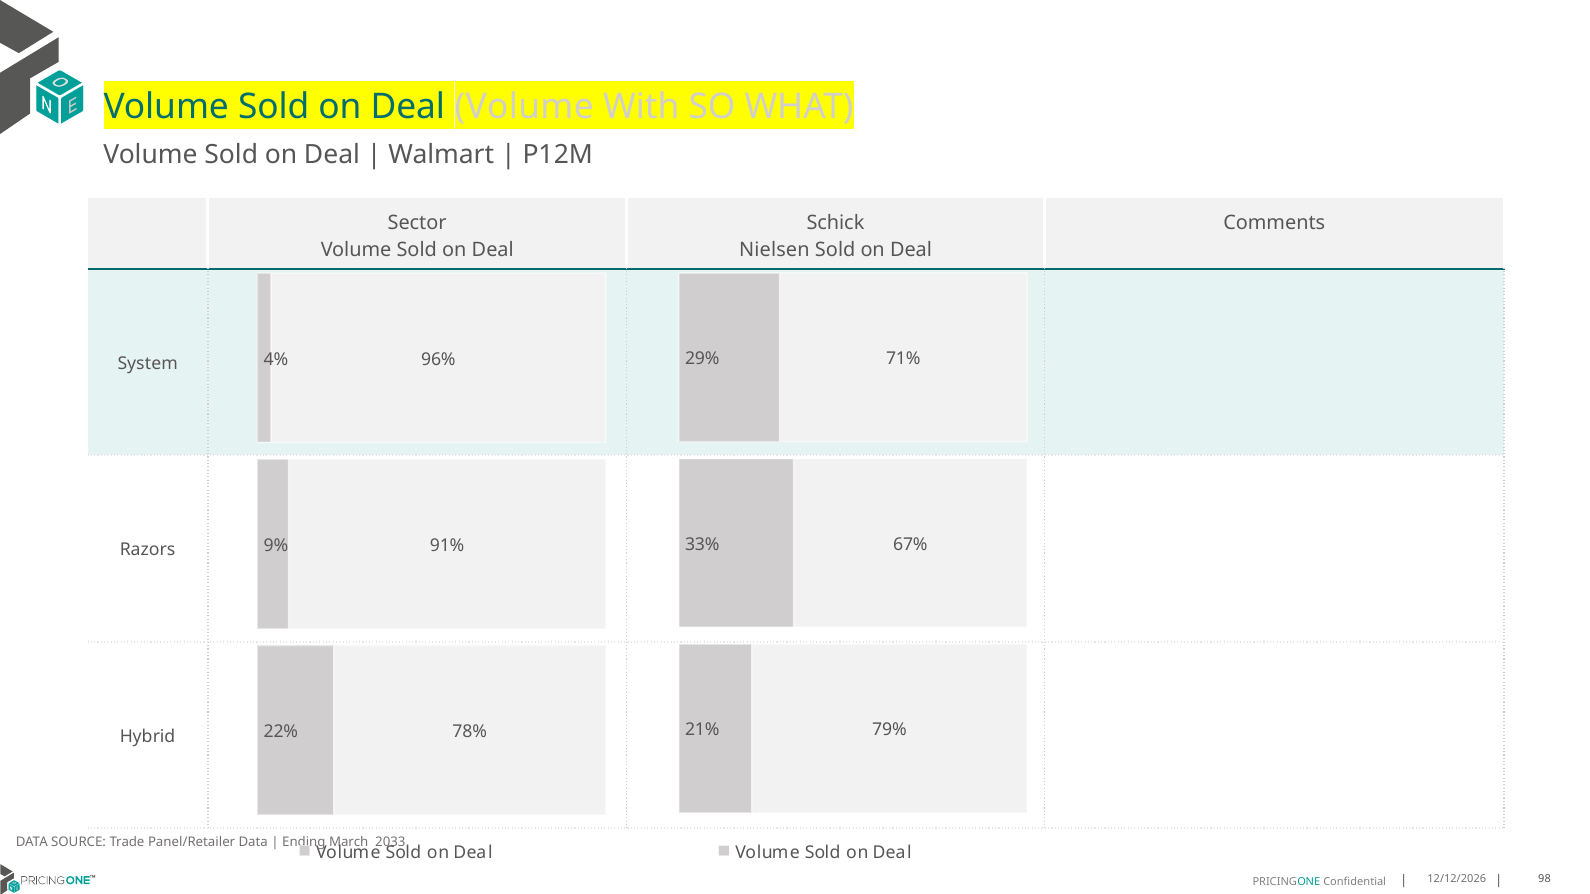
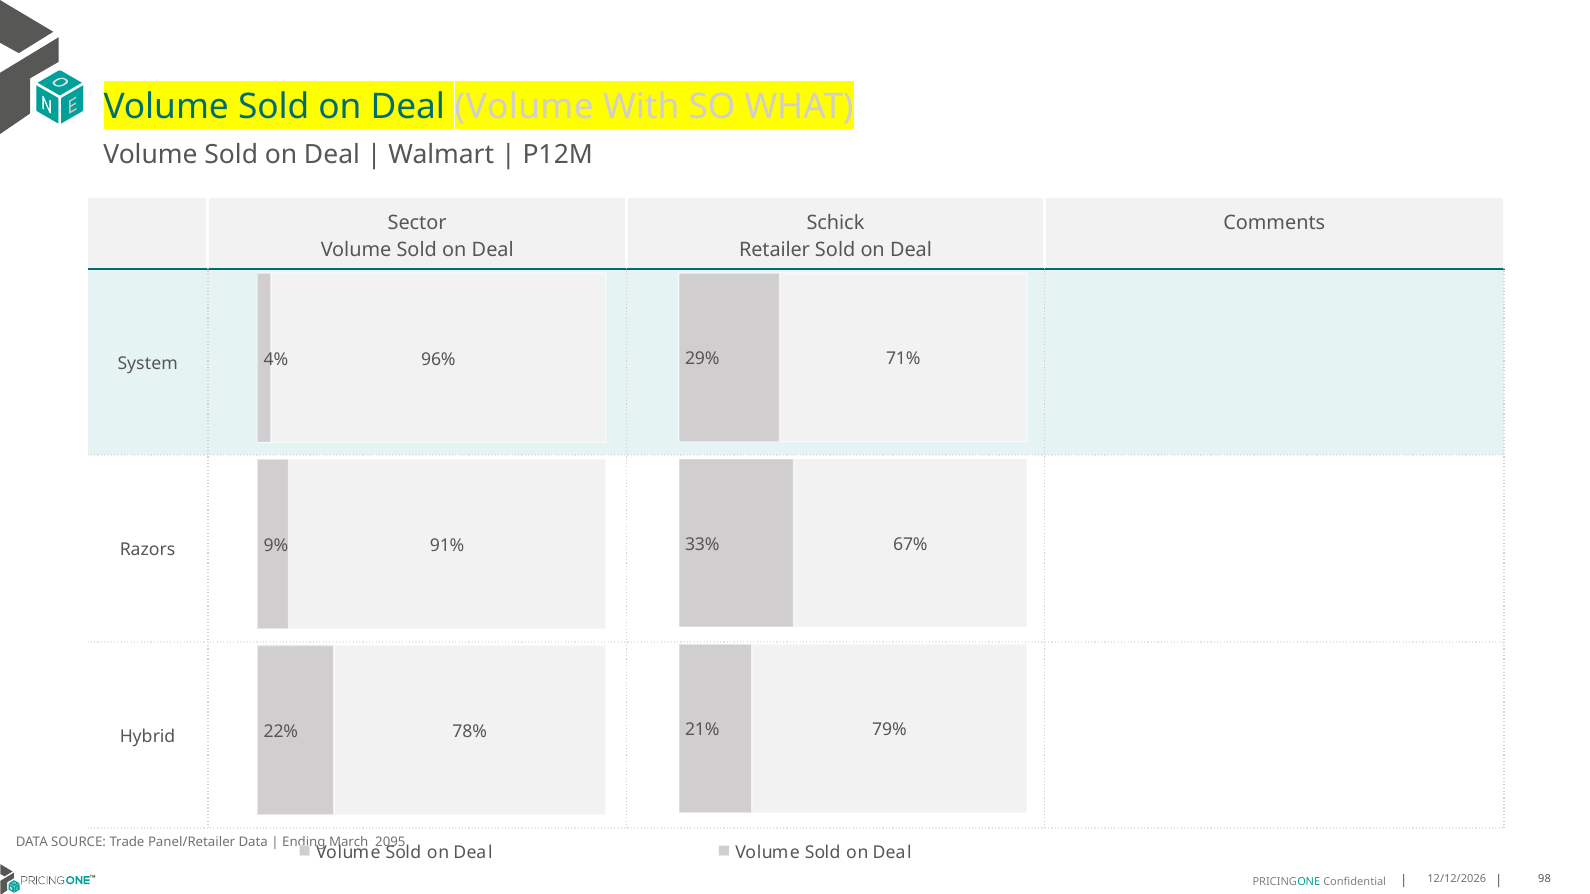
Nielsen at (774, 250): Nielsen -> Retailer
2033: 2033 -> 2095
